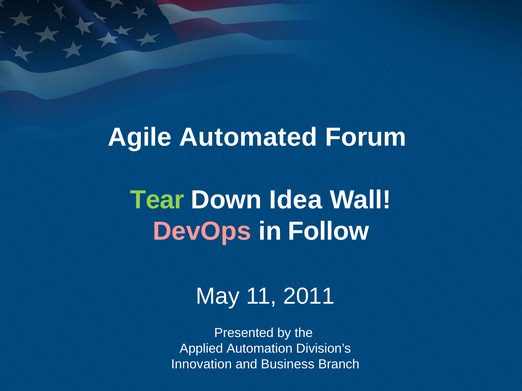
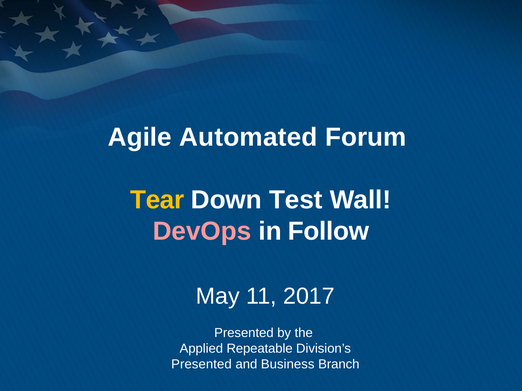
Tear colour: light green -> yellow
Idea: Idea -> Test
2011: 2011 -> 2017
Automation: Automation -> Repeatable
Innovation at (201, 365): Innovation -> Presented
